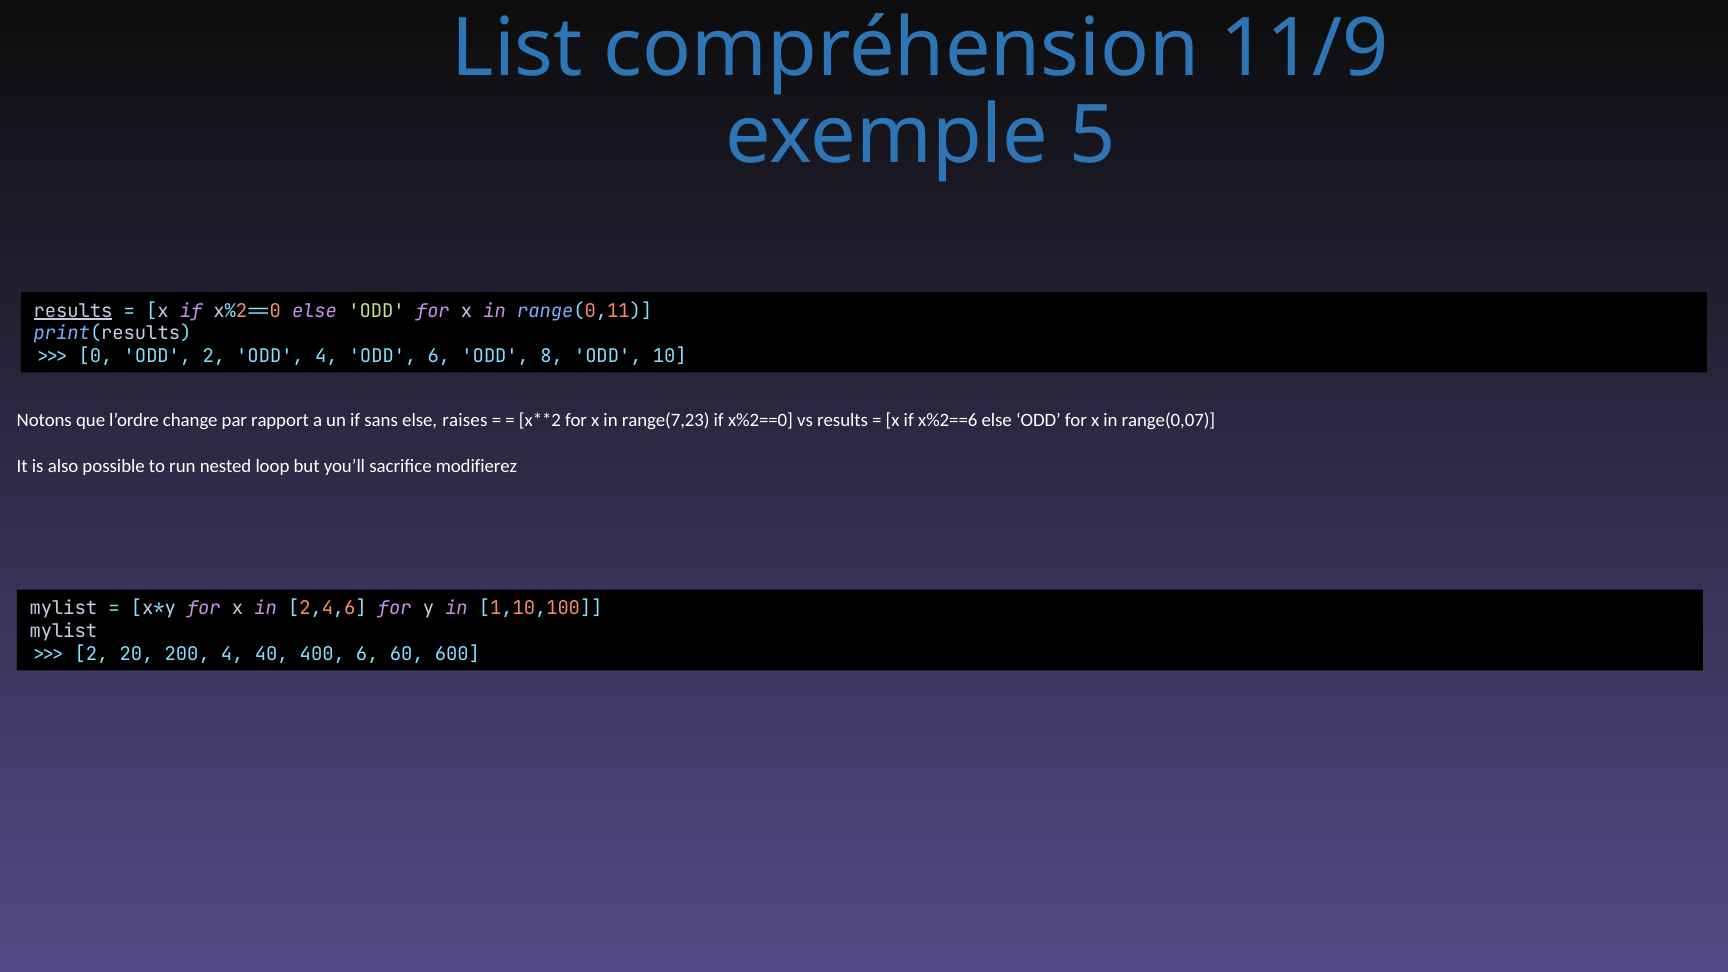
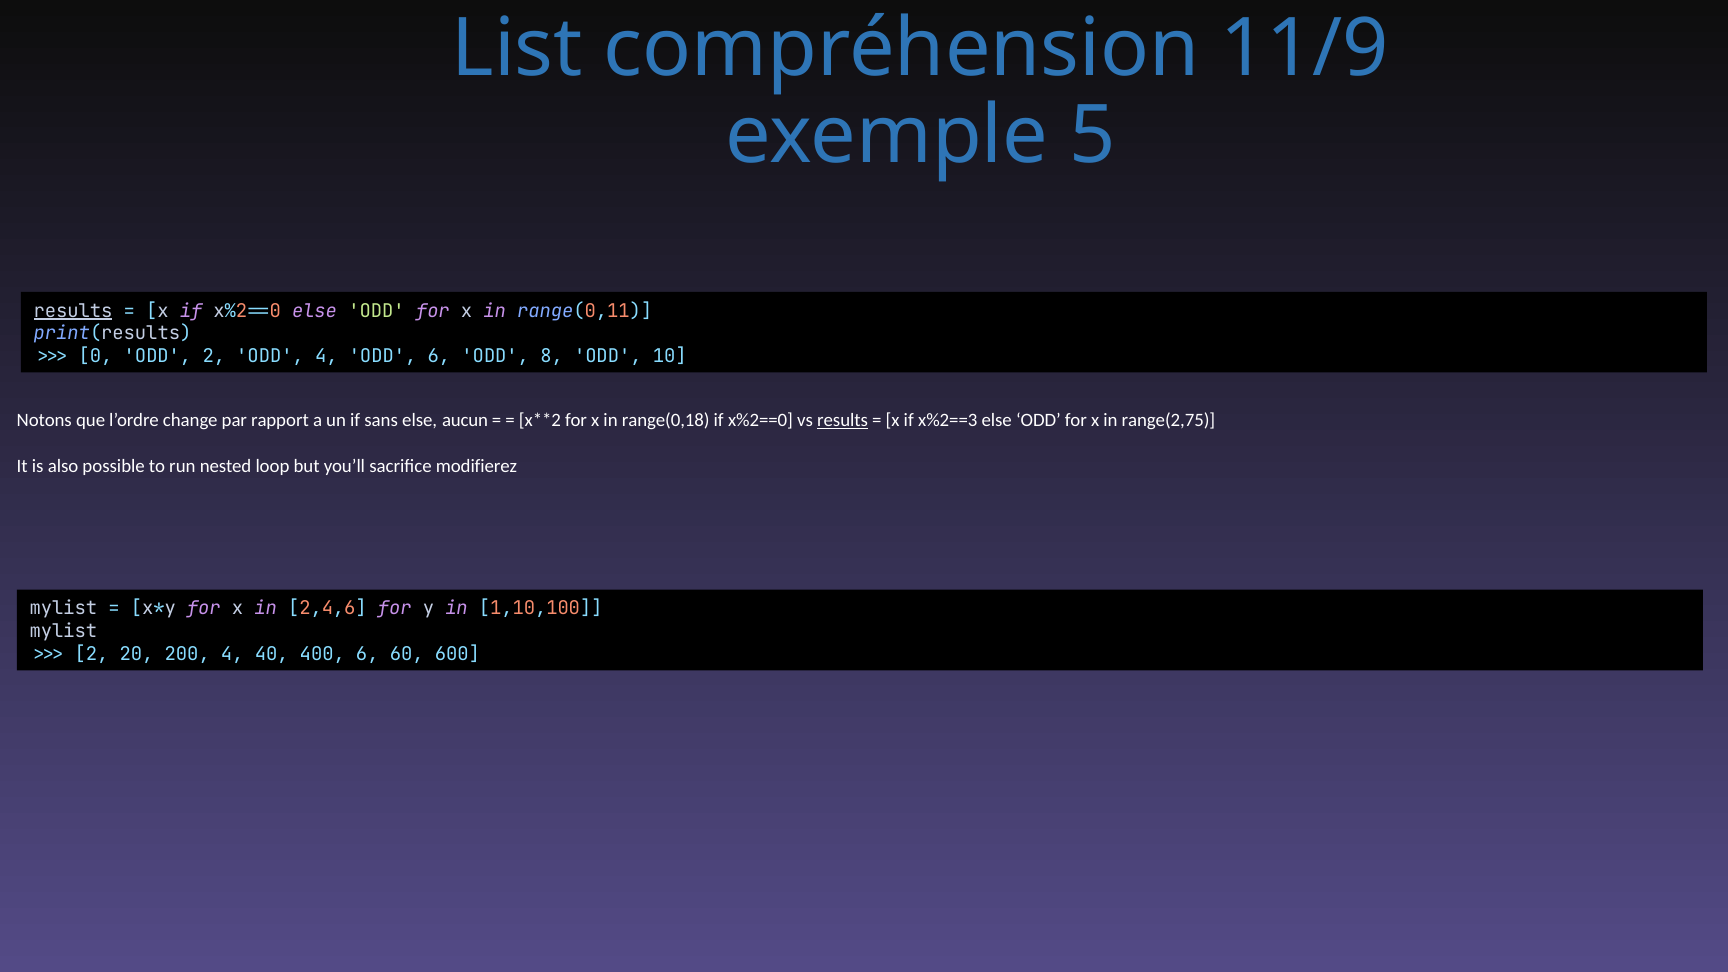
raises: raises -> aucun
range(7,23: range(7,23 -> range(0,18
results at (843, 421) underline: none -> present
x%2==6: x%2==6 -> x%2==3
range(0,07: range(0,07 -> range(2,75
